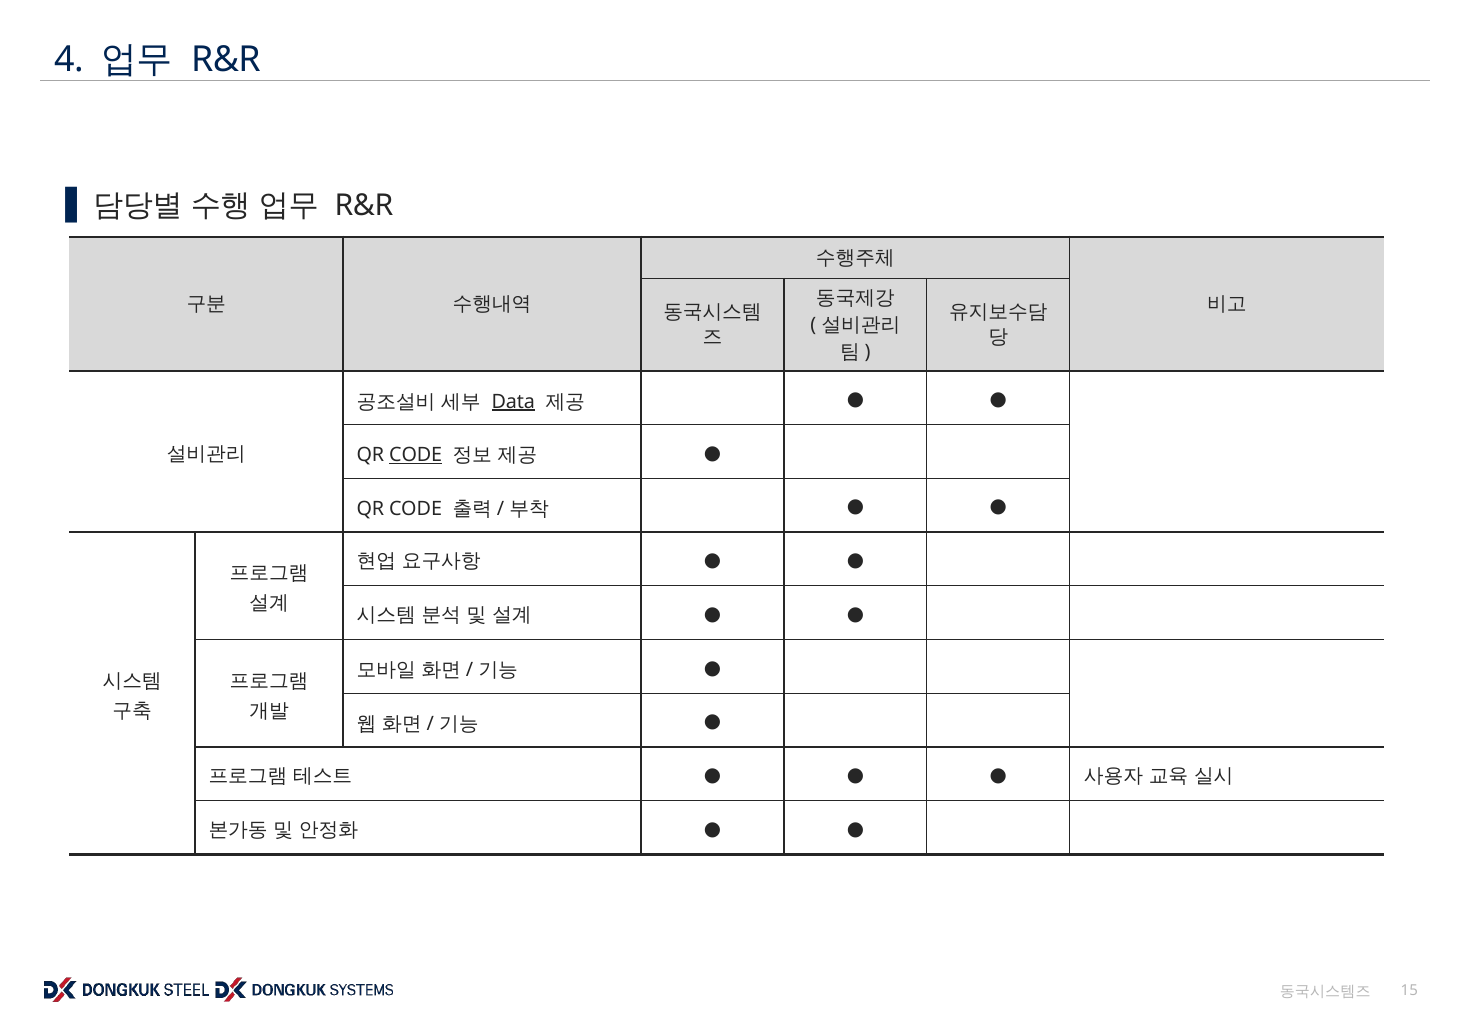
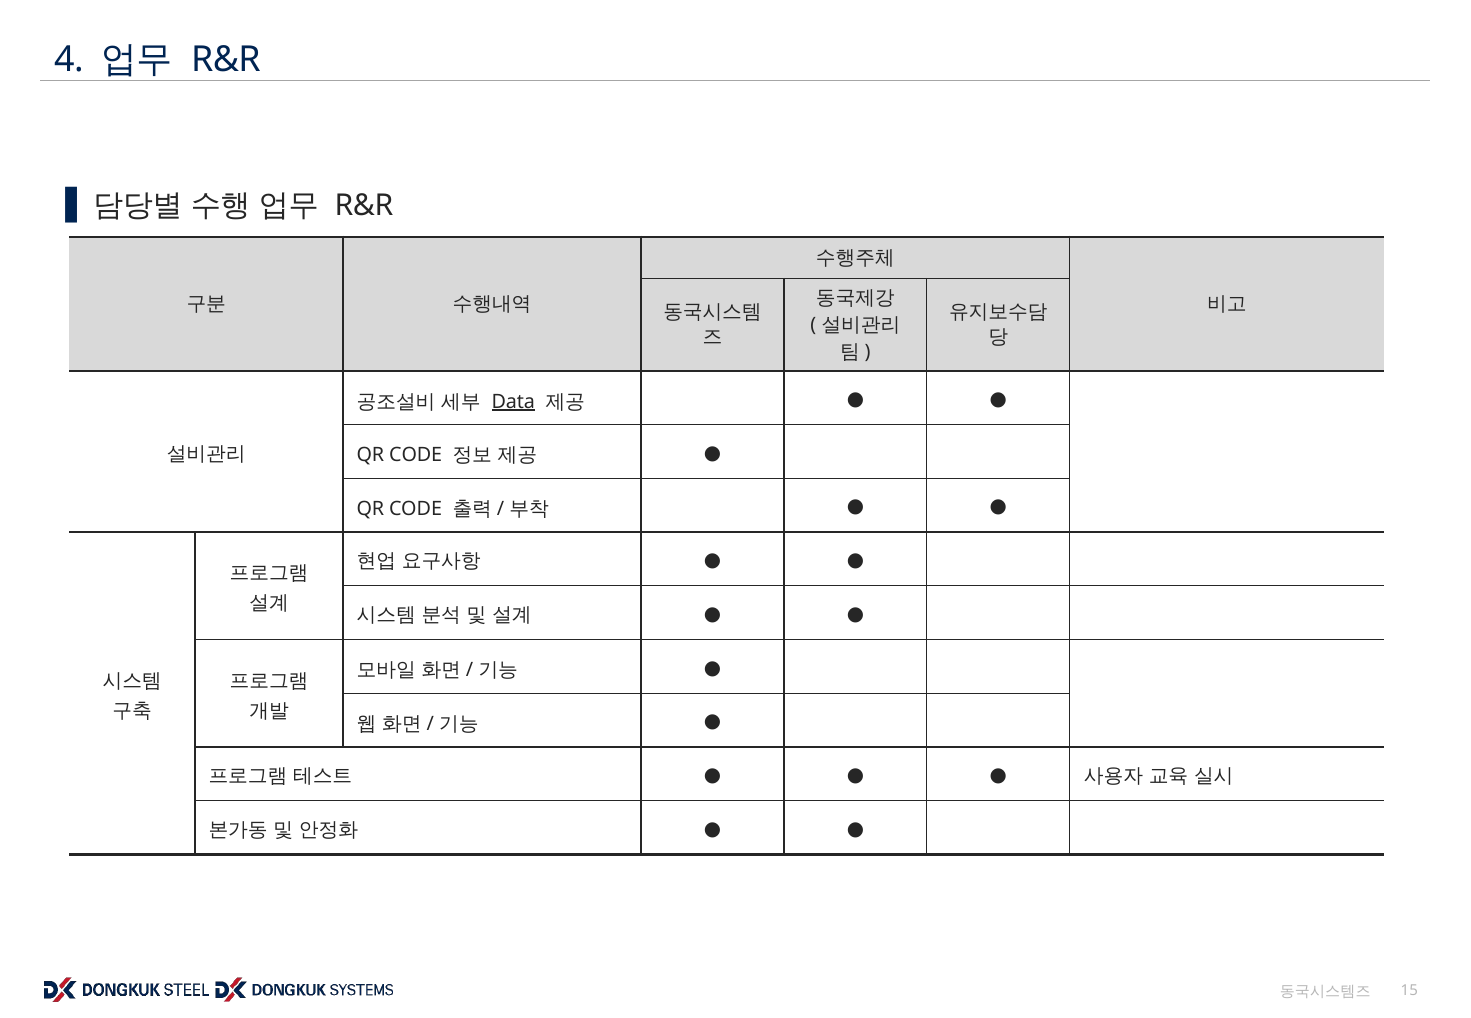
CODE at (416, 455) underline: present -> none
